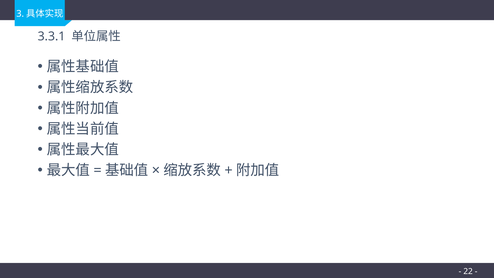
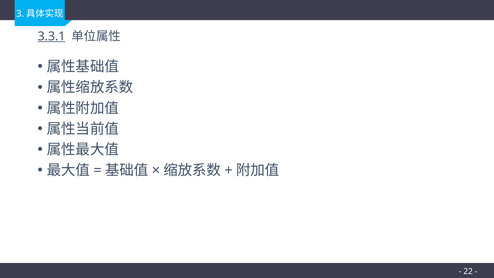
3.3.1 underline: none -> present
